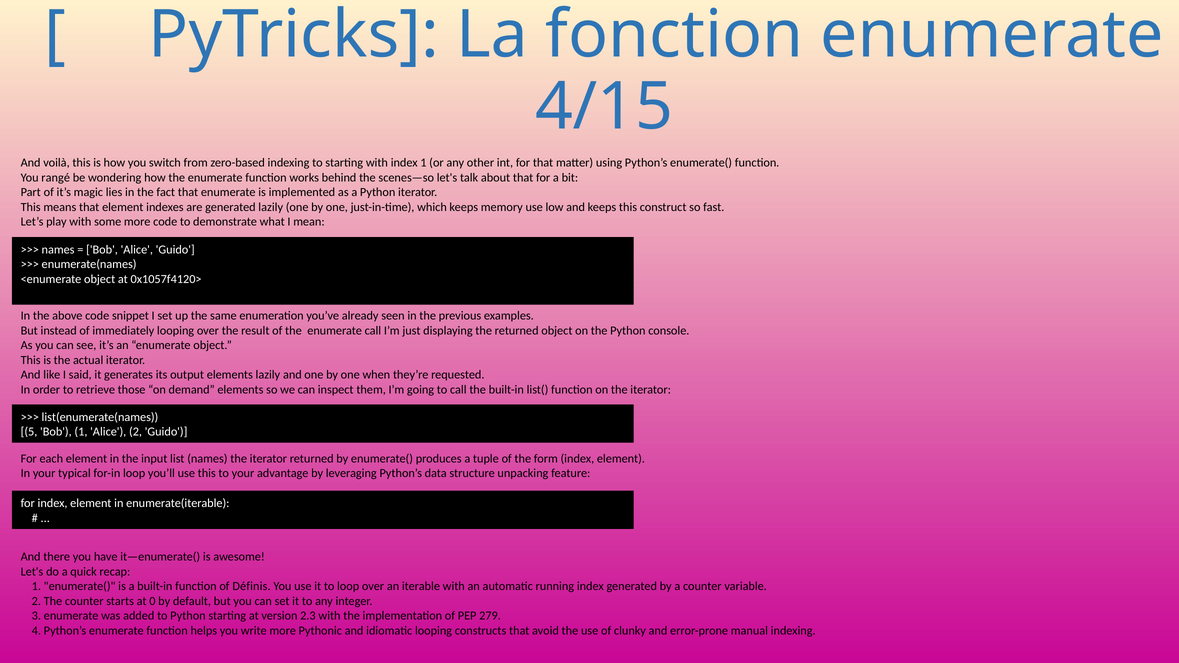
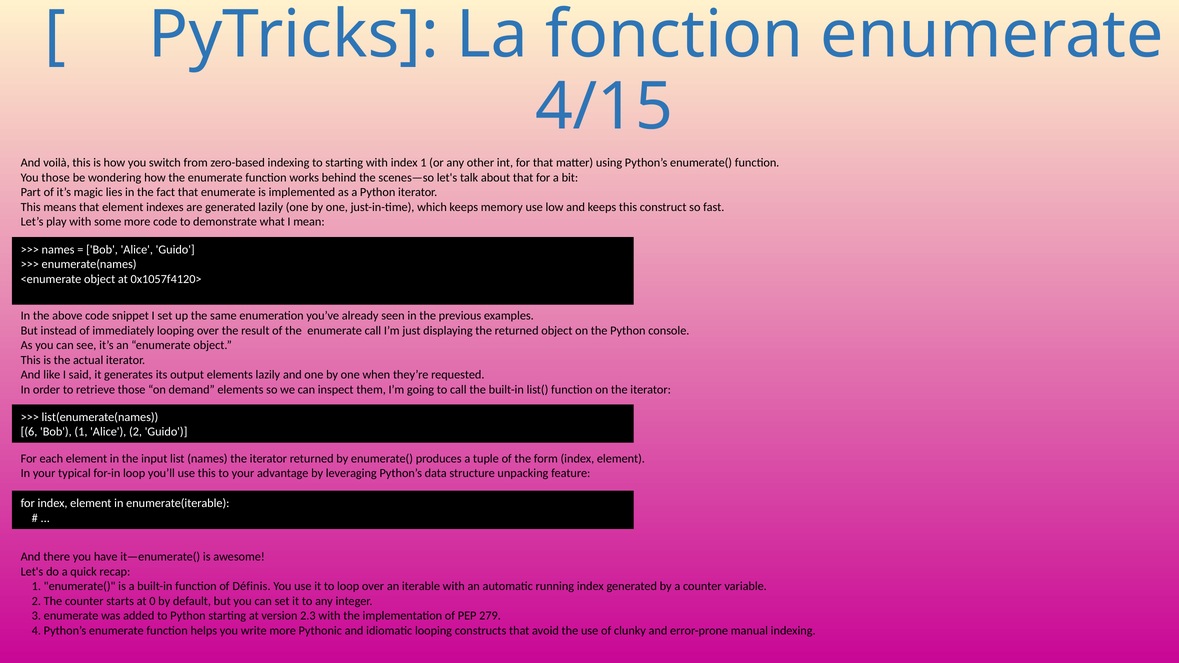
You rangé: rangé -> those
5: 5 -> 6
